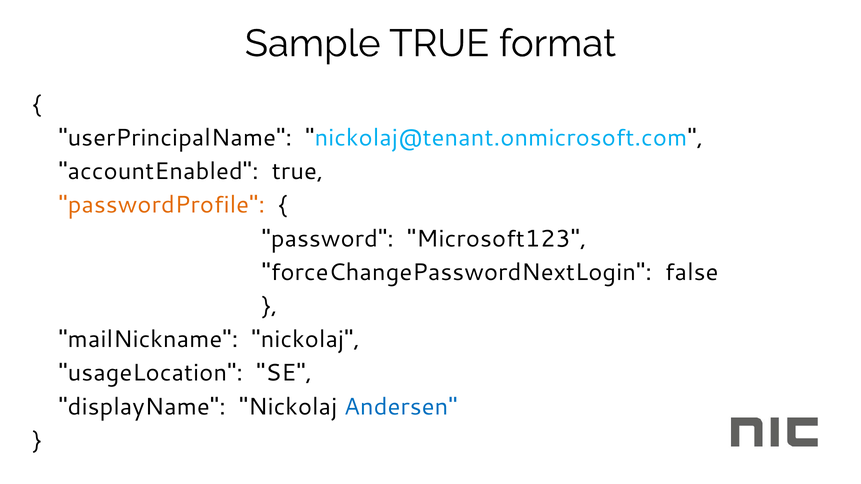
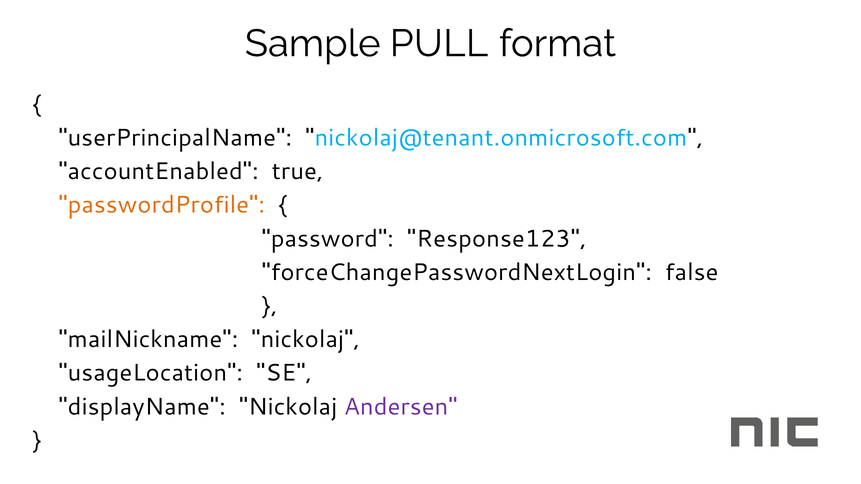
Sample TRUE: TRUE -> PULL
Microsoft123: Microsoft123 -> Response123
Andersen colour: blue -> purple
